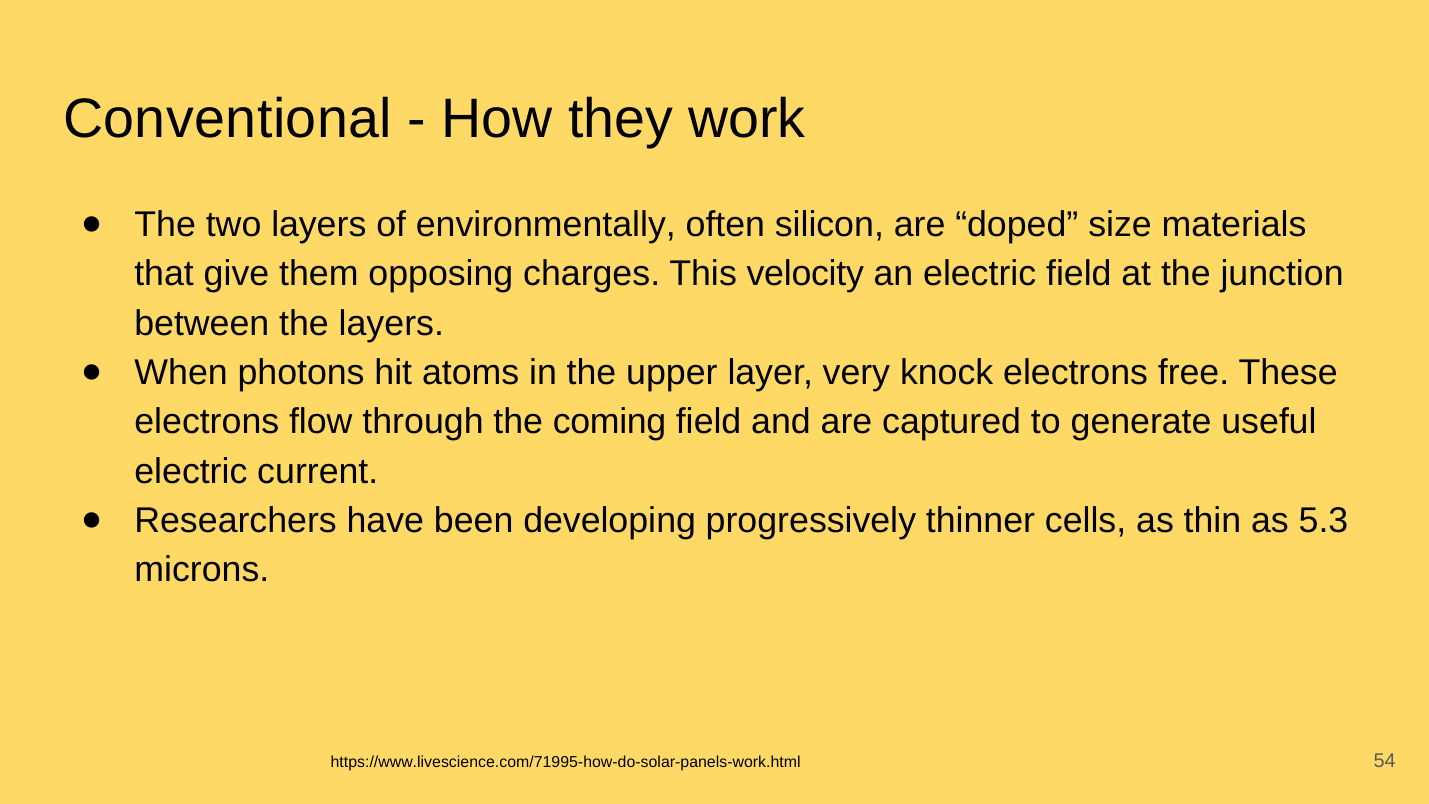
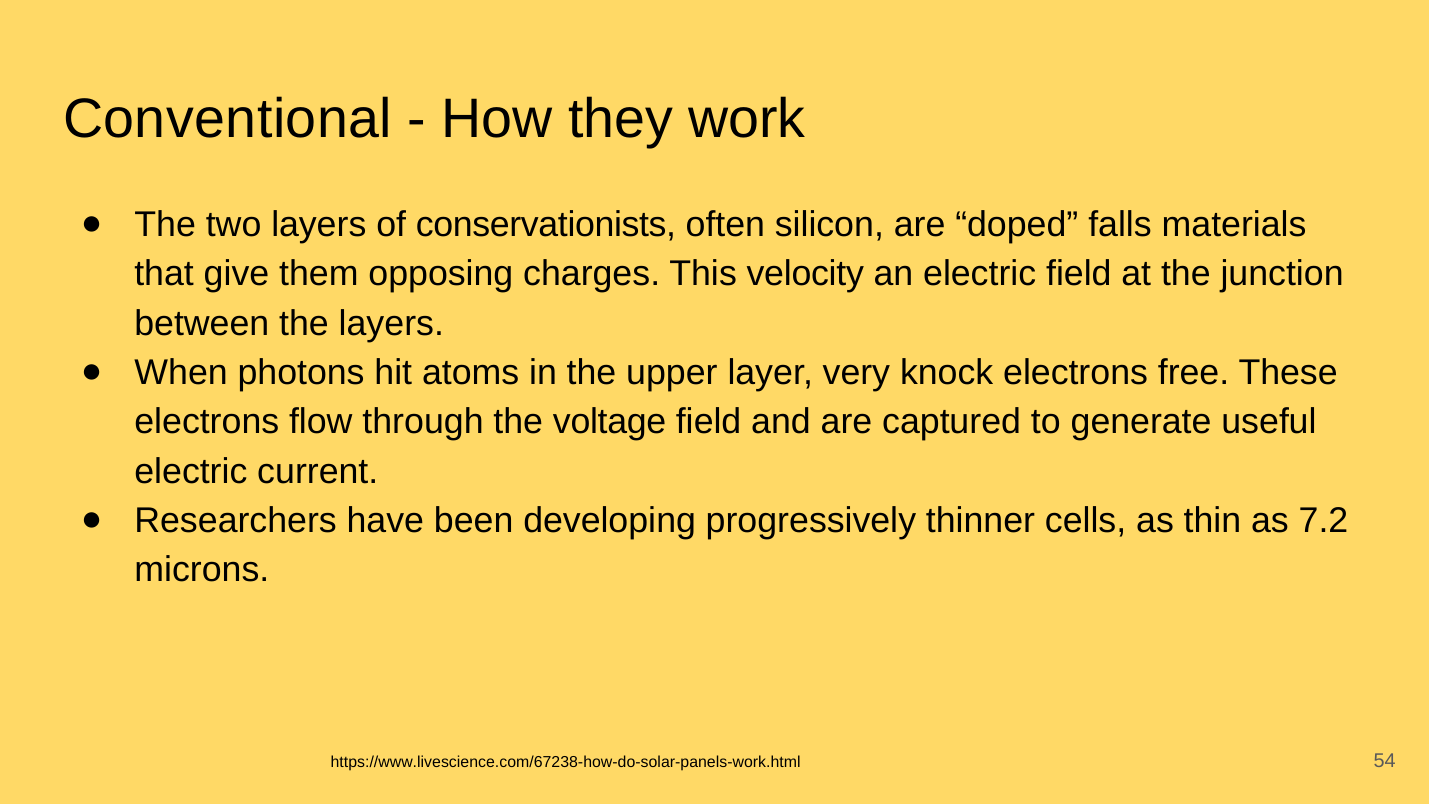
environmentally: environmentally -> conservationists
size: size -> falls
coming: coming -> voltage
5.3: 5.3 -> 7.2
https://www.livescience.com/71995-how-do-solar-panels-work.html: https://www.livescience.com/71995-how-do-solar-panels-work.html -> https://www.livescience.com/67238-how-do-solar-panels-work.html
